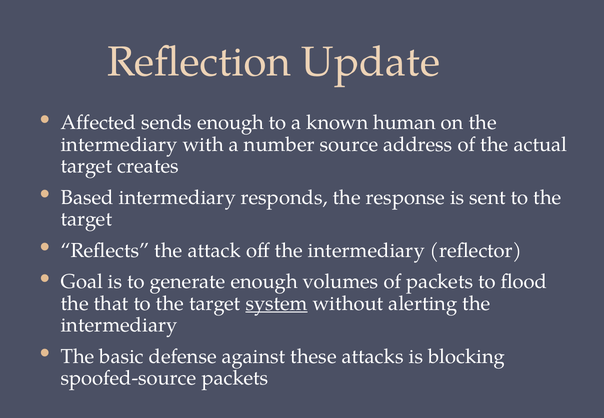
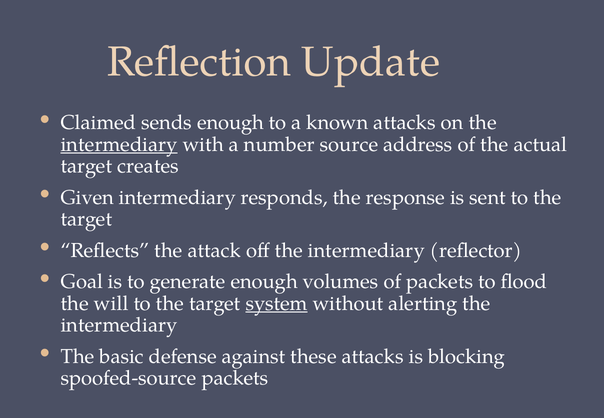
Affected: Affected -> Claimed
known human: human -> attacks
intermediary at (119, 144) underline: none -> present
Based: Based -> Given
that: that -> will
